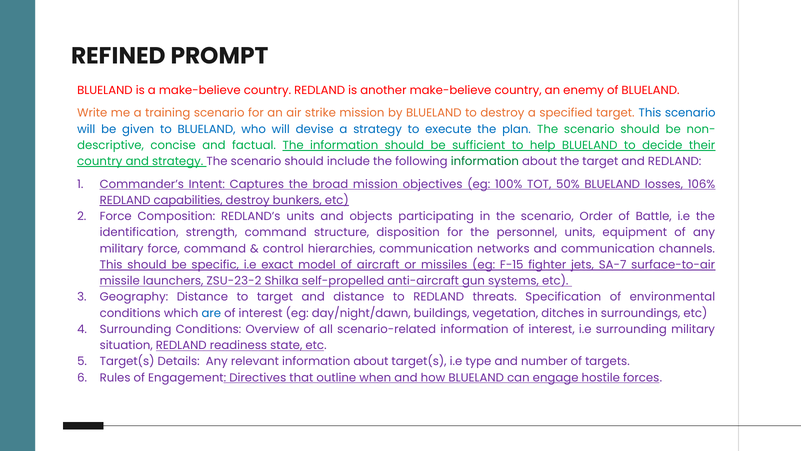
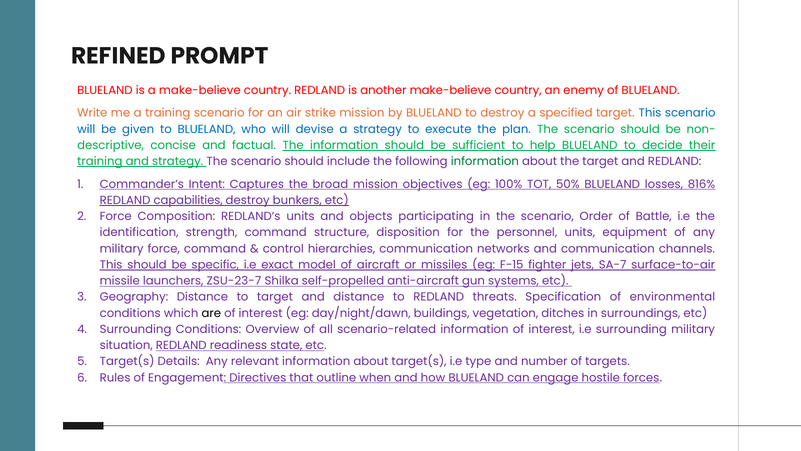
country at (100, 161): country -> training
106%: 106% -> 816%
ZSU-23-2: ZSU-23-2 -> ZSU-23-7
are colour: blue -> black
